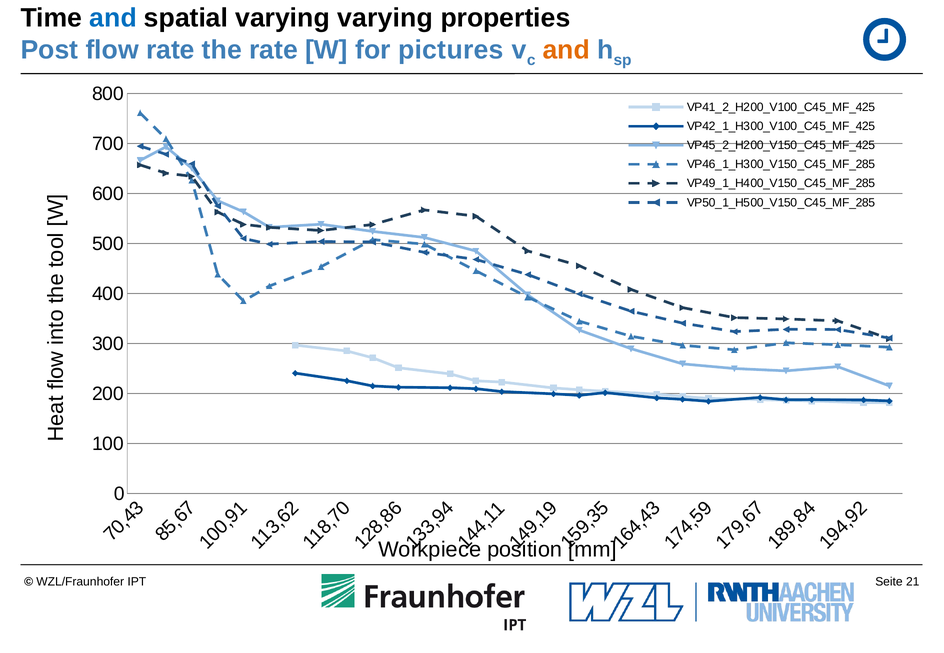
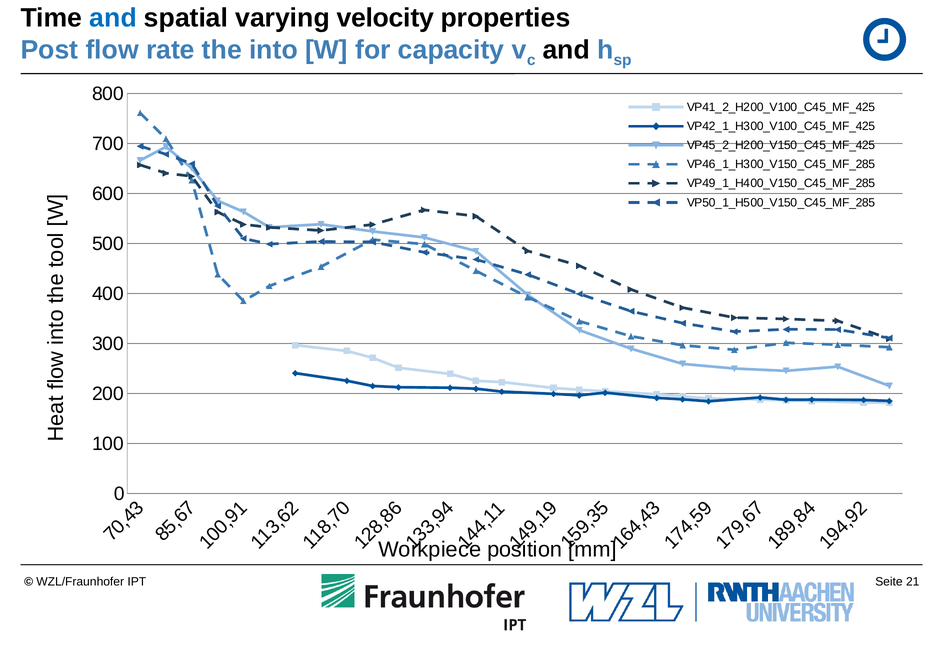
varying varying: varying -> velocity
the rate: rate -> into
pictures: pictures -> capacity
and at (566, 50) colour: orange -> black
